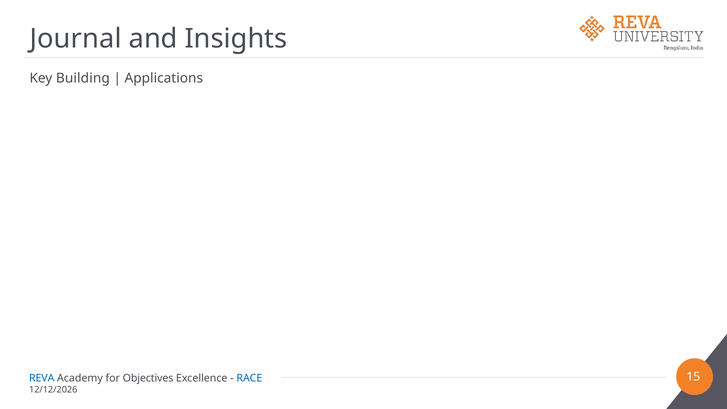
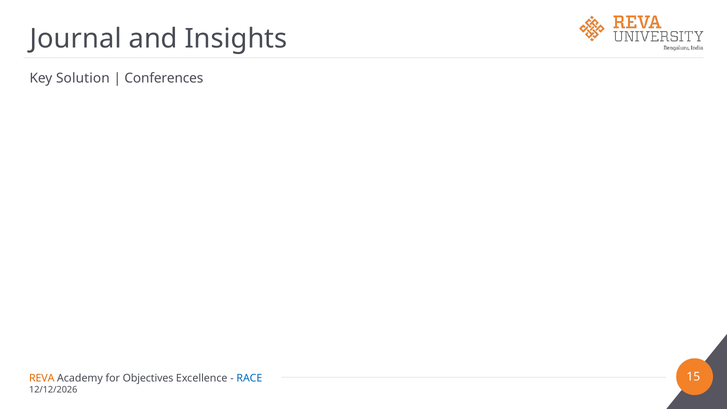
Building: Building -> Solution
Applications: Applications -> Conferences
REVA colour: blue -> orange
